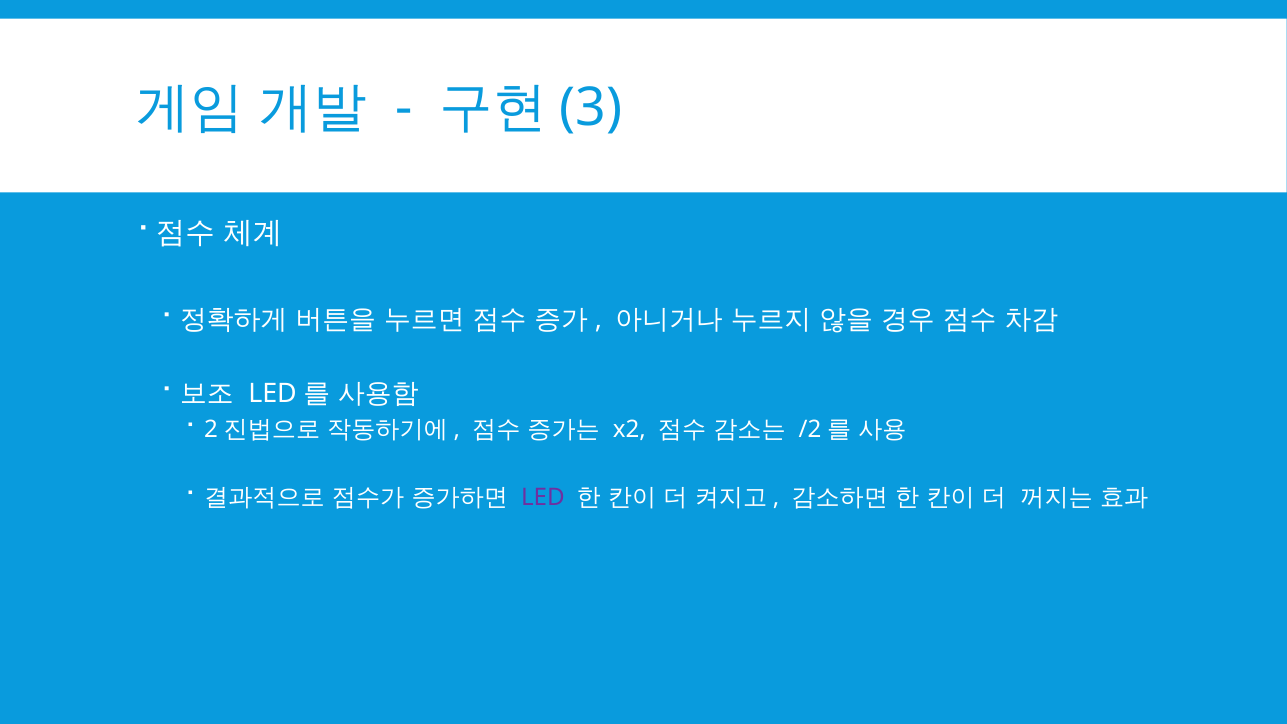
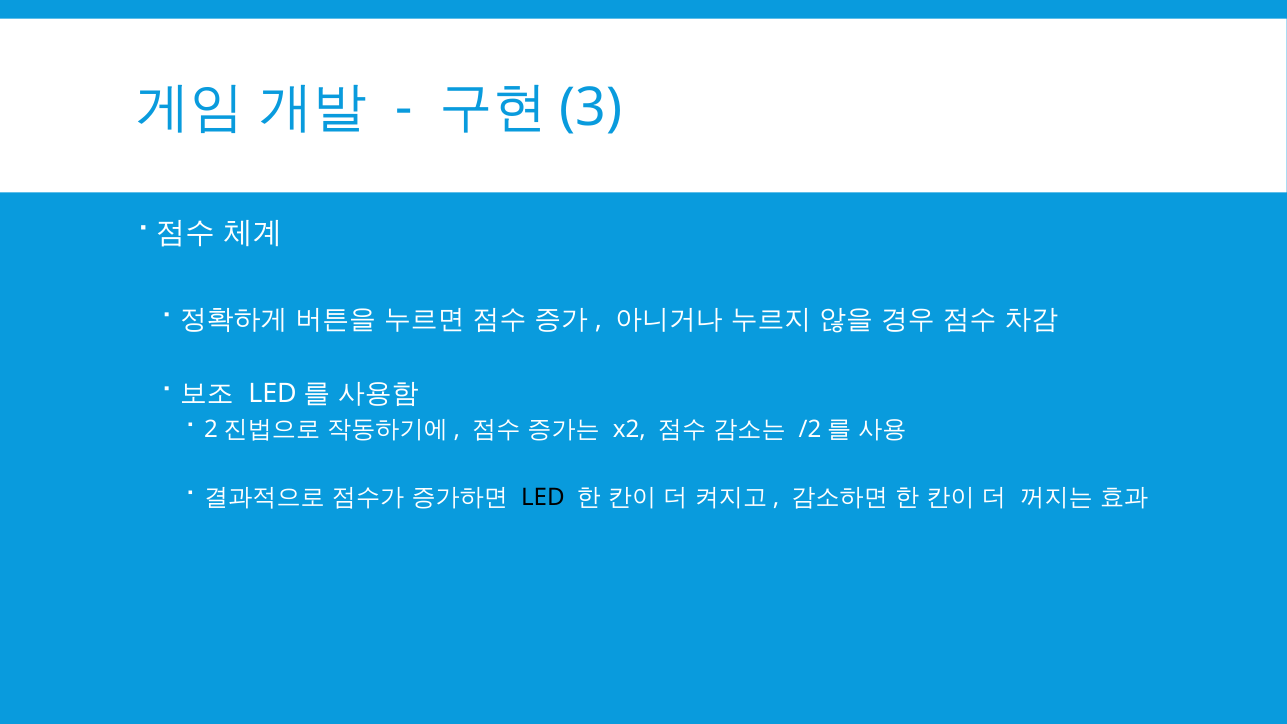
LED colour: purple -> black
